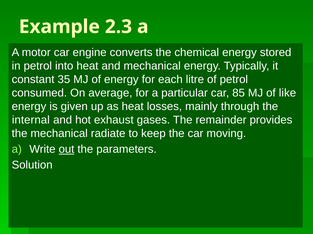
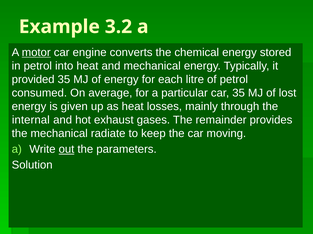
2.3: 2.3 -> 3.2
motor underline: none -> present
constant: constant -> provided
car 85: 85 -> 35
like: like -> lost
